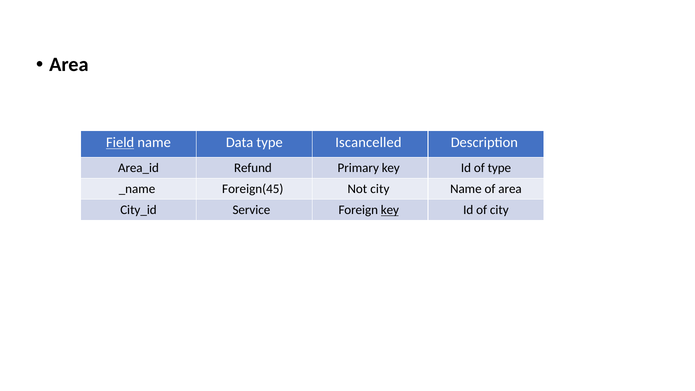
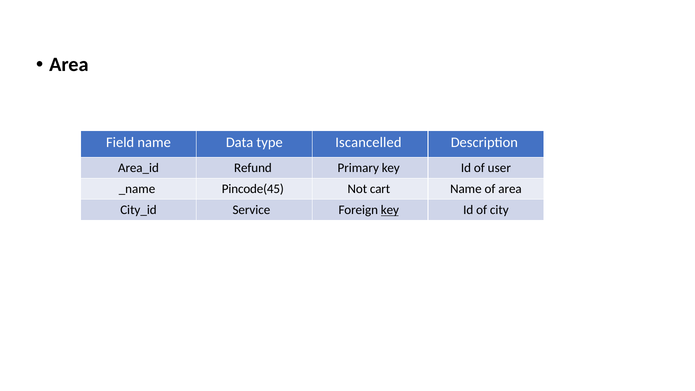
Field underline: present -> none
of type: type -> user
Foreign(45: Foreign(45 -> Pincode(45
Not city: city -> cart
